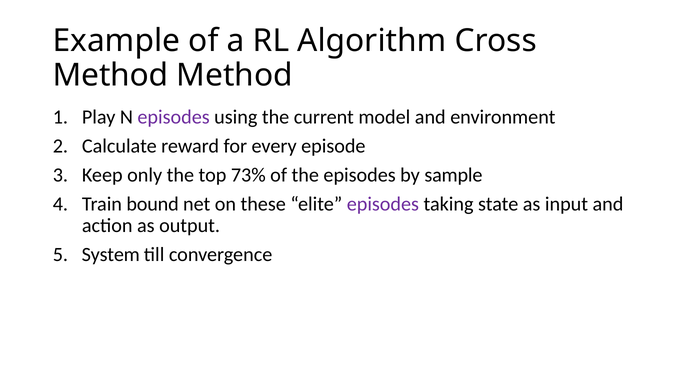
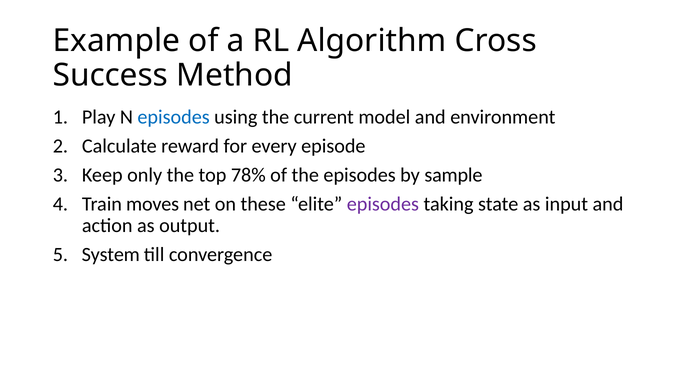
Method at (111, 75): Method -> Success
episodes at (174, 117) colour: purple -> blue
73%: 73% -> 78%
bound: bound -> moves
